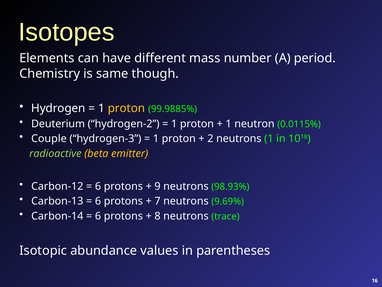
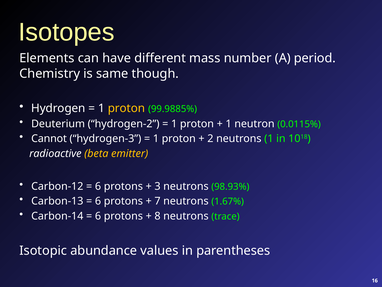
Couple: Couple -> Cannot
radioactive colour: light green -> white
9: 9 -> 3
9.69%: 9.69% -> 1.67%
